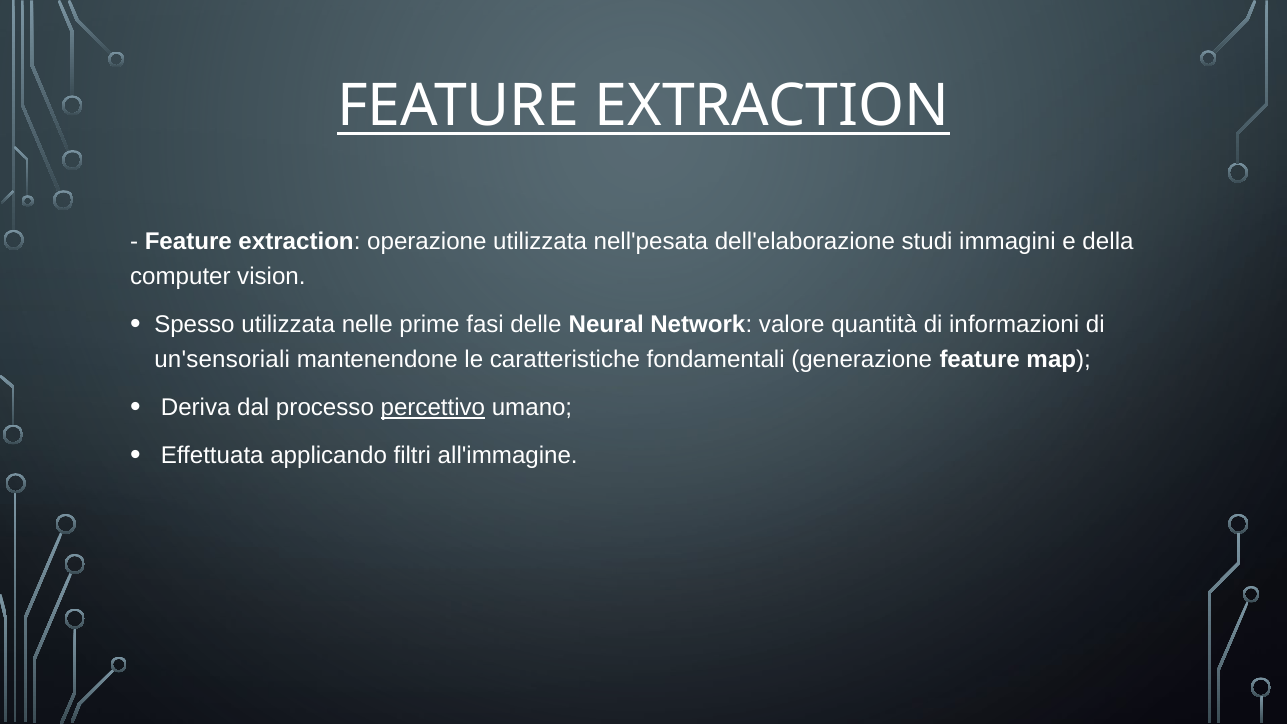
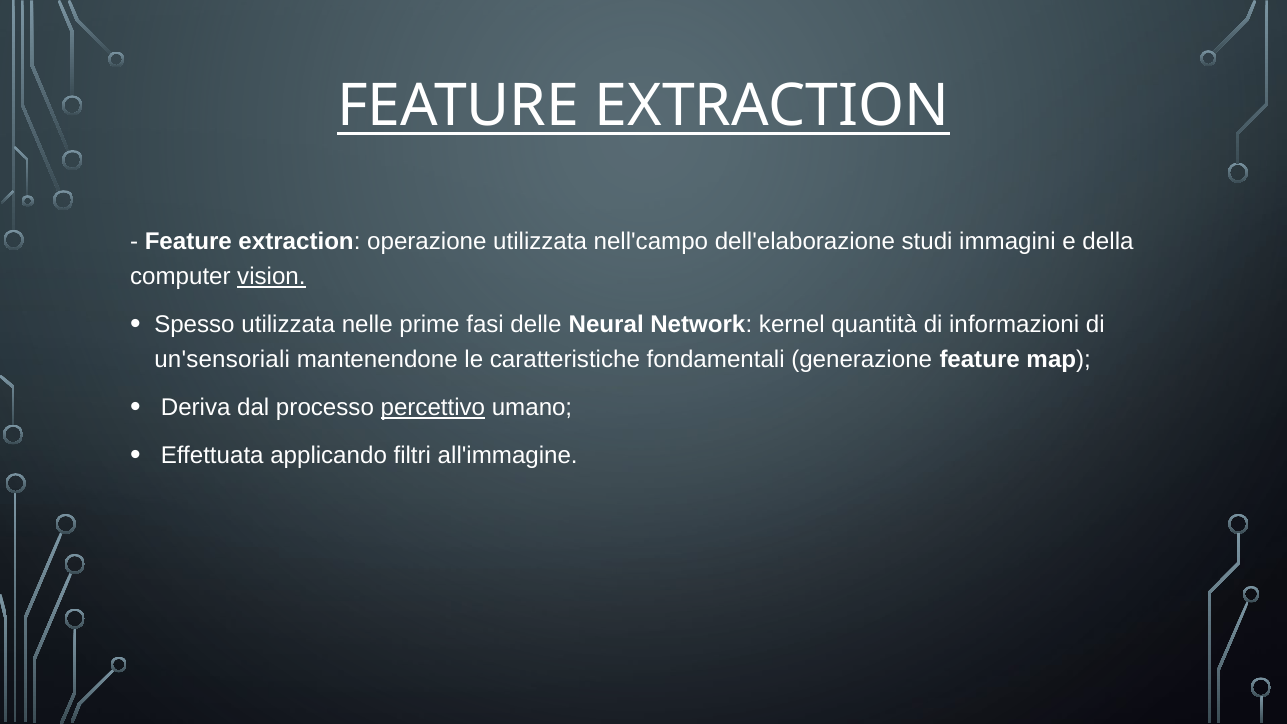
nell'pesata: nell'pesata -> nell'campo
vision underline: none -> present
valore: valore -> kernel
